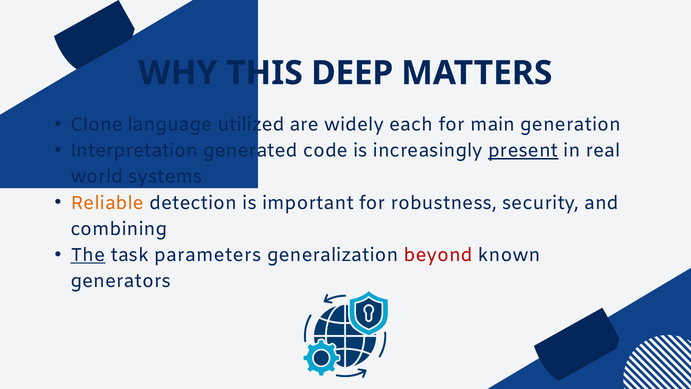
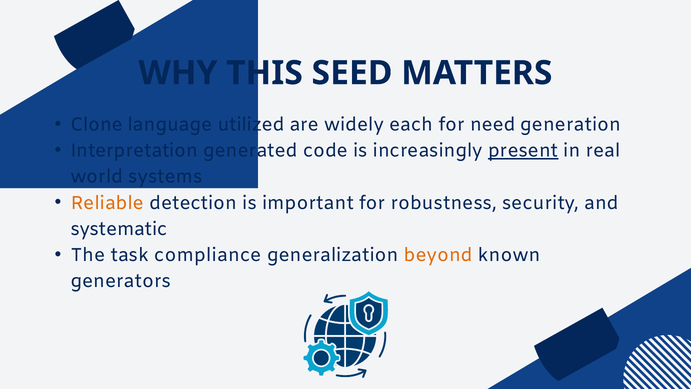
DEEP: DEEP -> SEED
main: main -> need
combining: combining -> systematic
The underline: present -> none
parameters: parameters -> compliance
beyond colour: red -> orange
